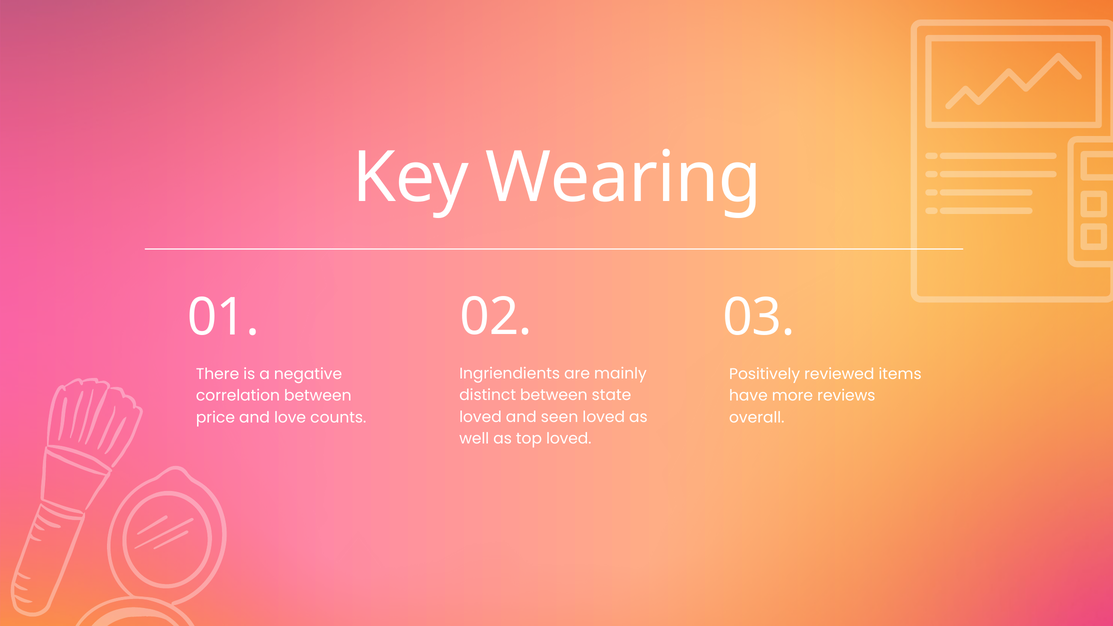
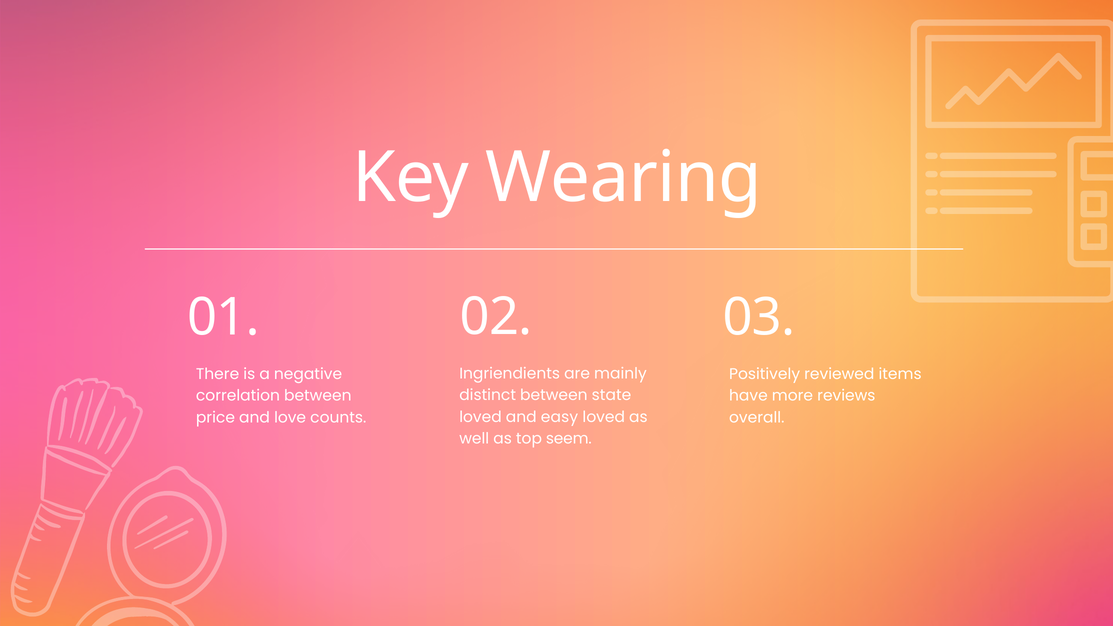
seen: seen -> easy
top loved: loved -> seem
